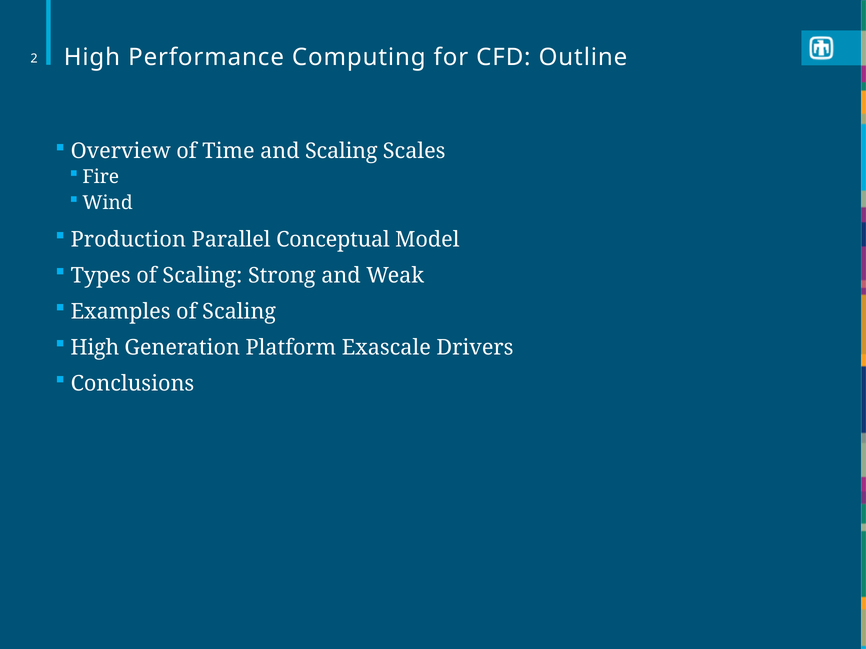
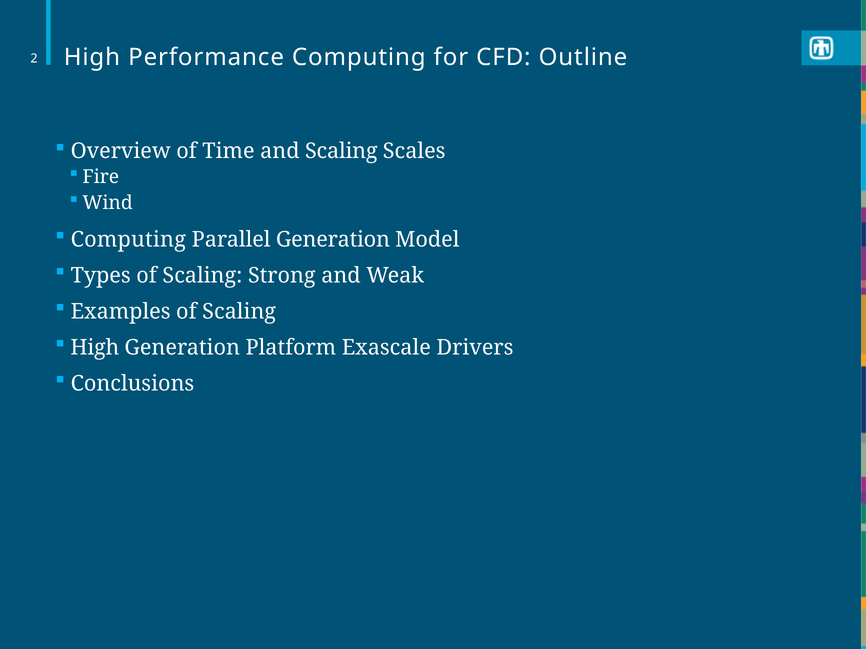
Production at (128, 240): Production -> Computing
Parallel Conceptual: Conceptual -> Generation
